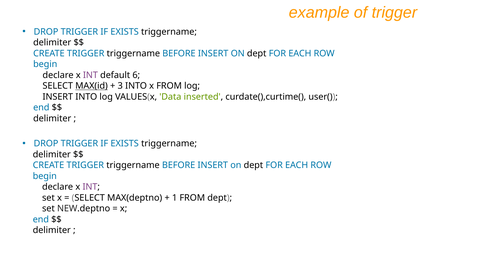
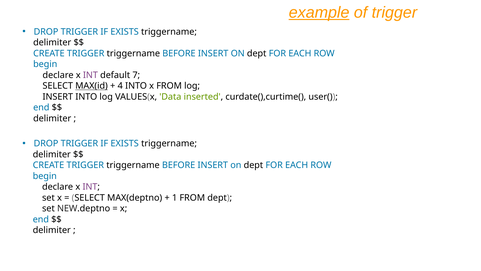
example underline: none -> present
6: 6 -> 7
3: 3 -> 4
